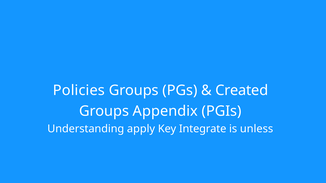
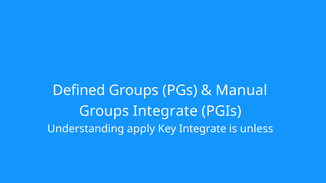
Policies: Policies -> Defined
Created: Created -> Manual
Groups Appendix: Appendix -> Integrate
